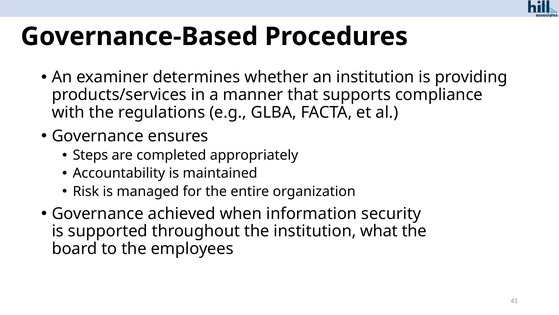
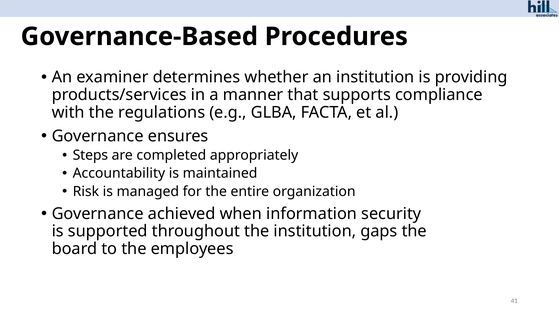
what: what -> gaps
